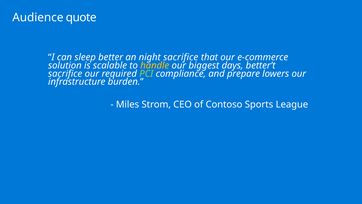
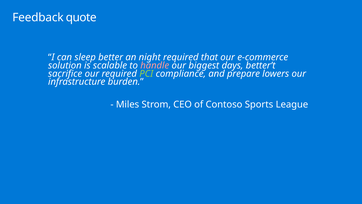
Audience: Audience -> Feedback
night sacrifice: sacrifice -> required
handle colour: yellow -> pink
